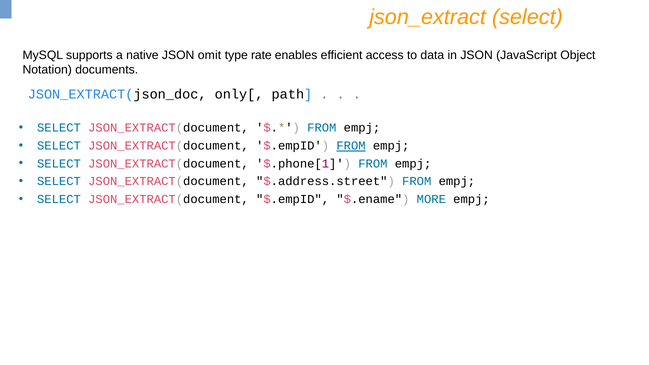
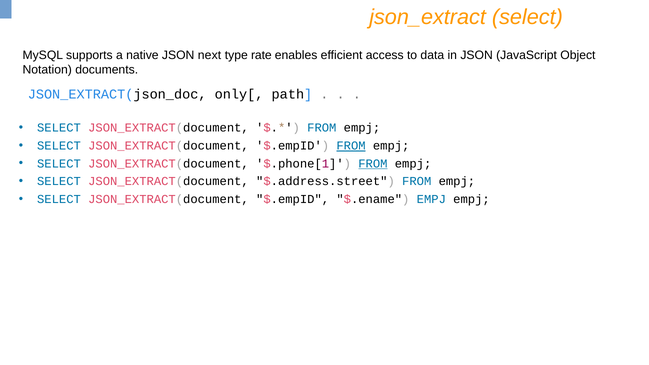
omit: omit -> next
FROM at (373, 164) underline: none -> present
$.ename MORE: MORE -> EMPJ
